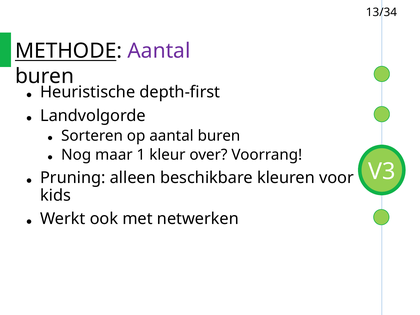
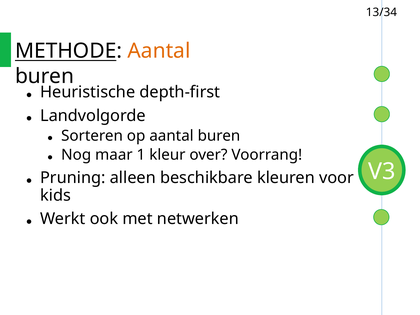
Aantal at (159, 51) colour: purple -> orange
